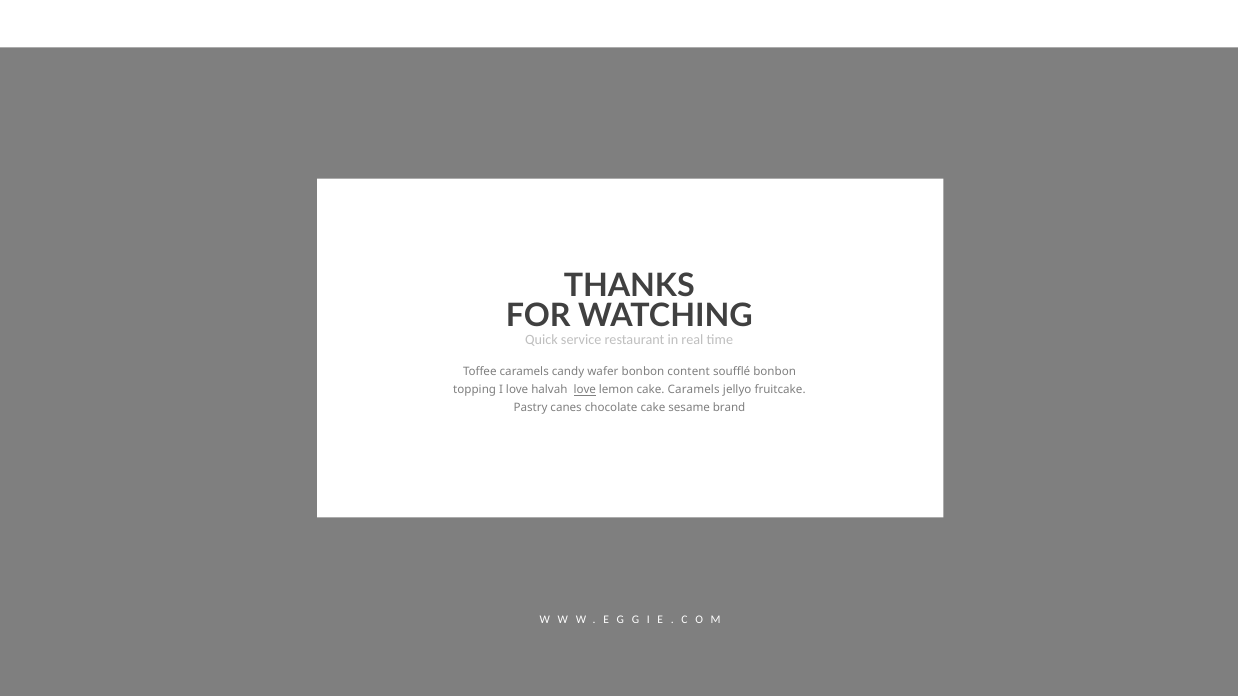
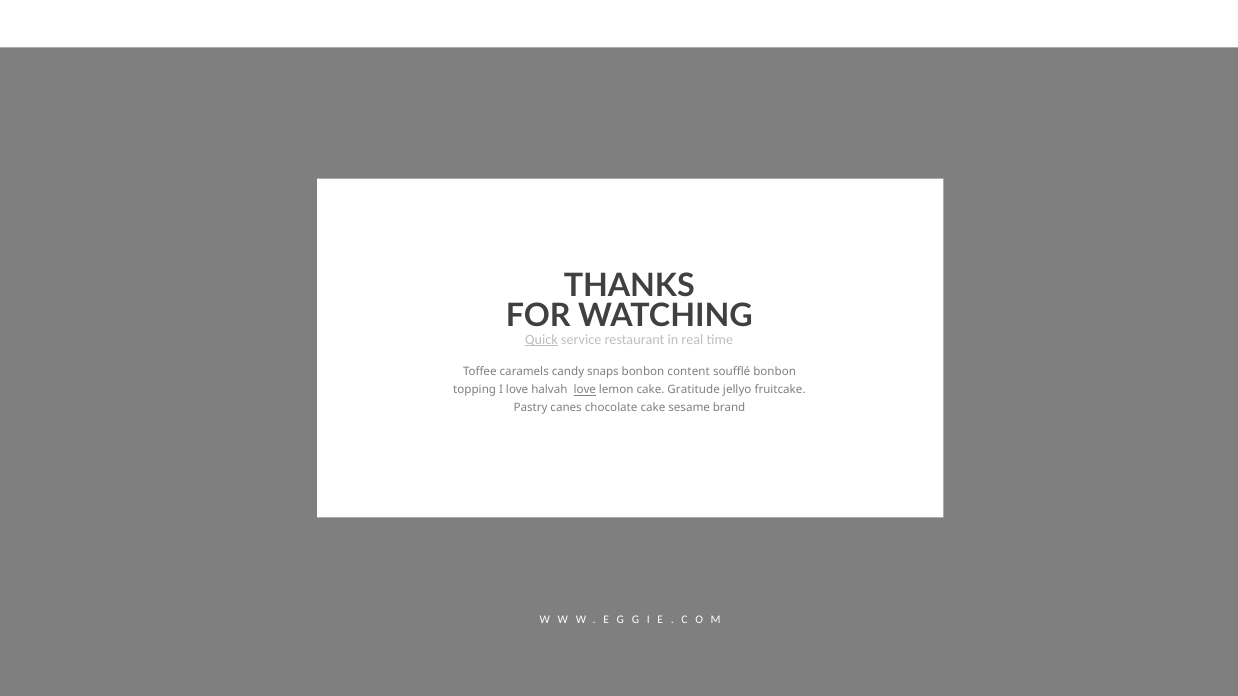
Quick underline: none -> present
wafer: wafer -> snaps
cake Caramels: Caramels -> Gratitude
